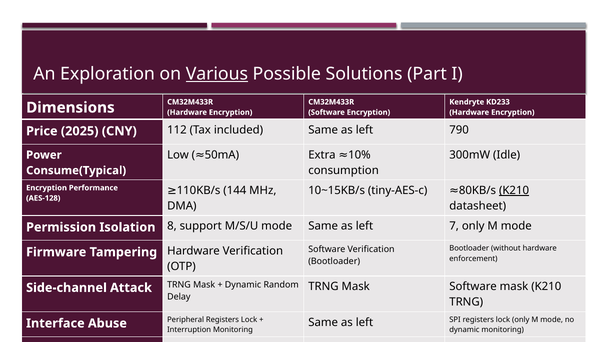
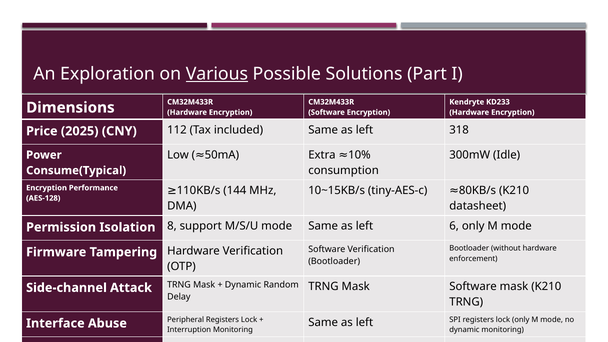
790: 790 -> 318
K210 at (514, 191) underline: present -> none
7: 7 -> 6
